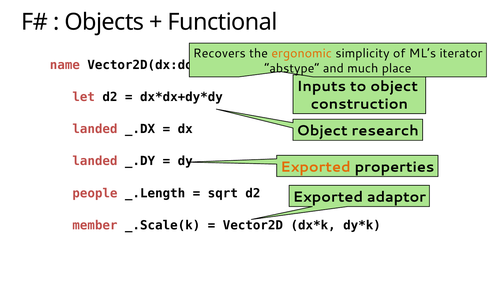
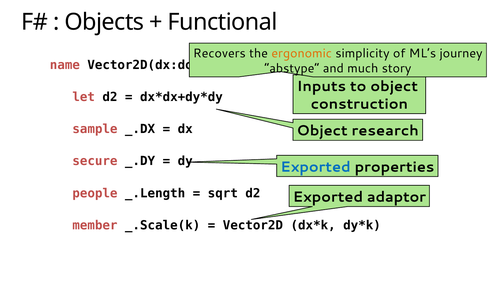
iterator: iterator -> journey
place: place -> story
landed at (95, 129): landed -> sample
landed at (95, 161): landed -> secure
Exported at (316, 166) colour: orange -> blue
